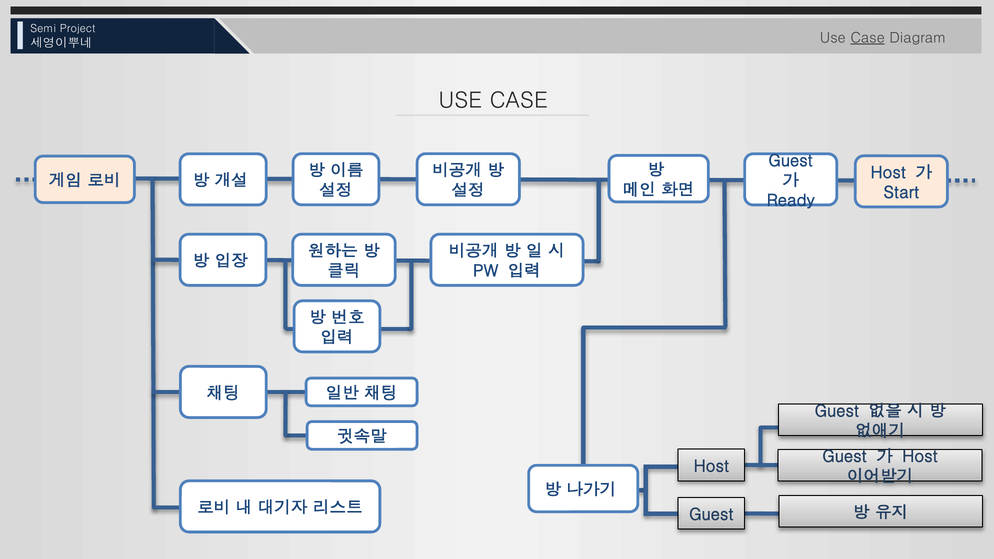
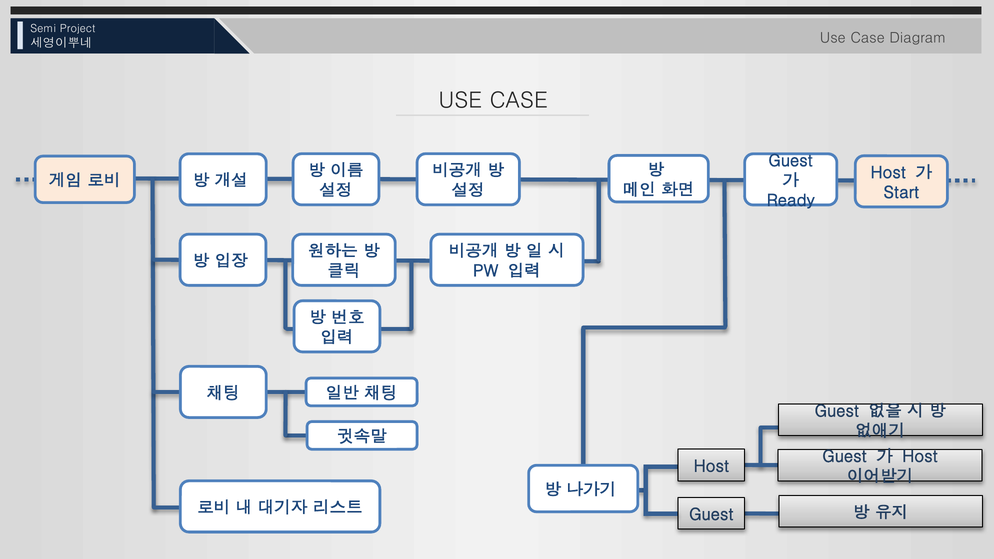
Case at (868, 38) underline: present -> none
